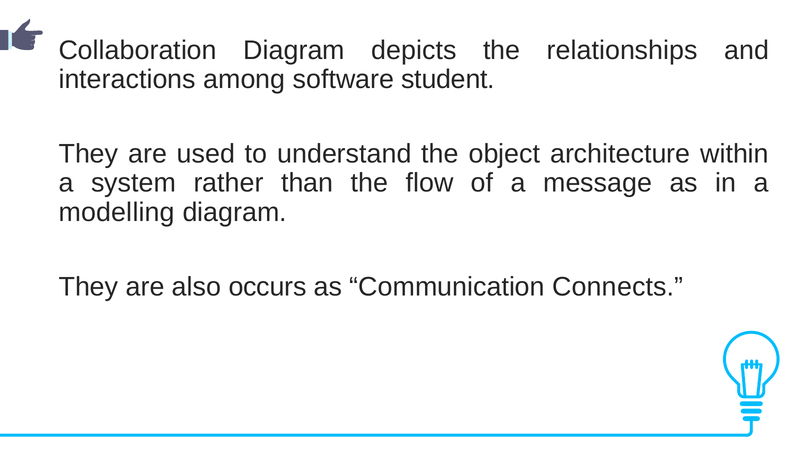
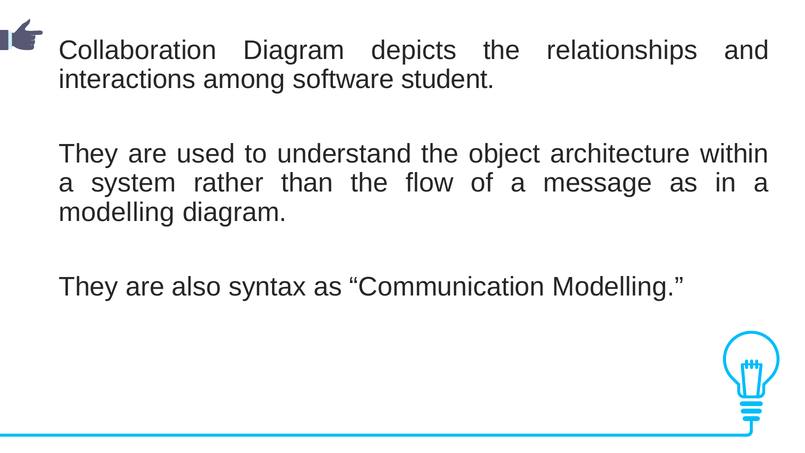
occurs: occurs -> syntax
Communication Connects: Connects -> Modelling
